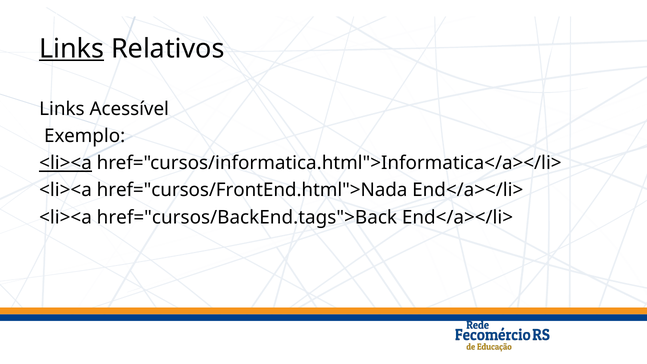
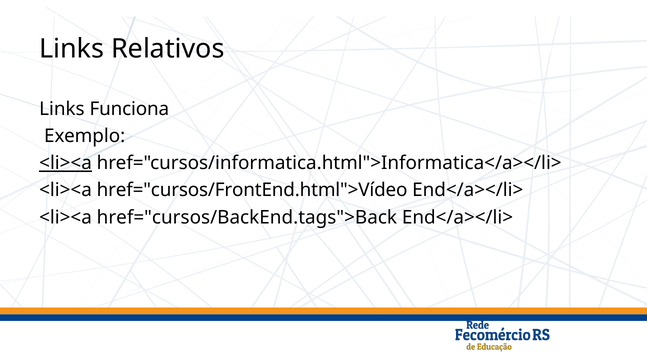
Links at (72, 49) underline: present -> none
Acessível: Acessível -> Funciona
href="cursos/FrontEnd.html">Nada: href="cursos/FrontEnd.html">Nada -> href="cursos/FrontEnd.html">Vídeo
